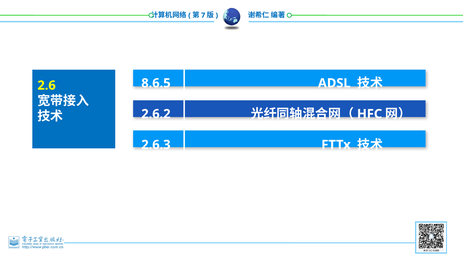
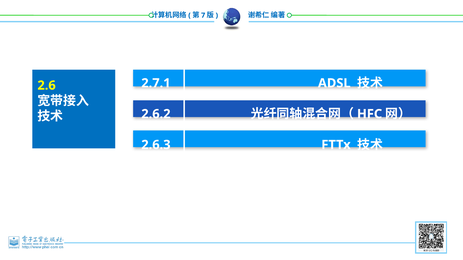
8.6.5: 8.6.5 -> 2.7.1
